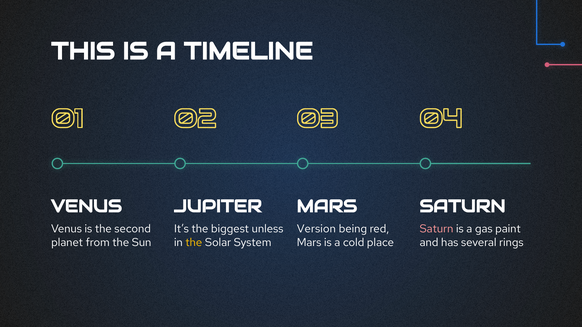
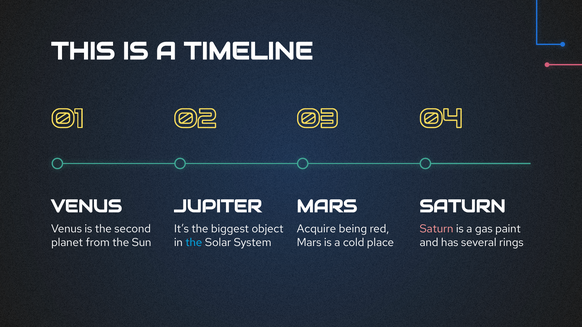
unless: unless -> object
Version: Version -> Acquire
the at (194, 243) colour: yellow -> light blue
